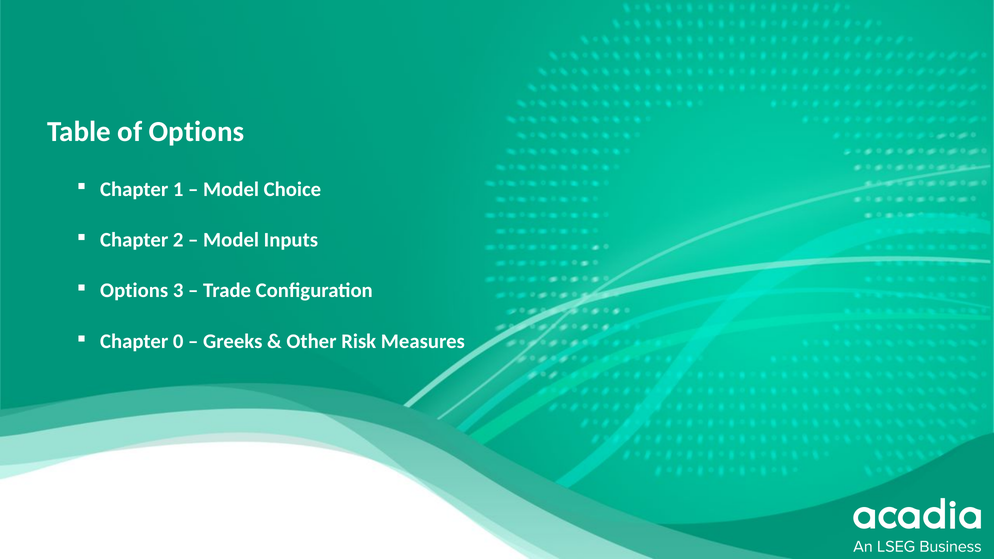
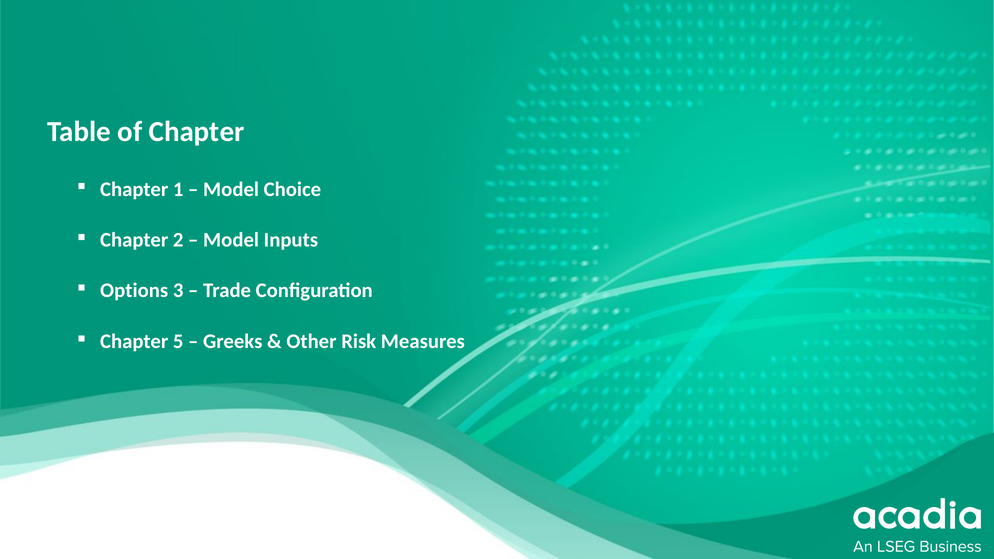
of Options: Options -> Chapter
0: 0 -> 5
